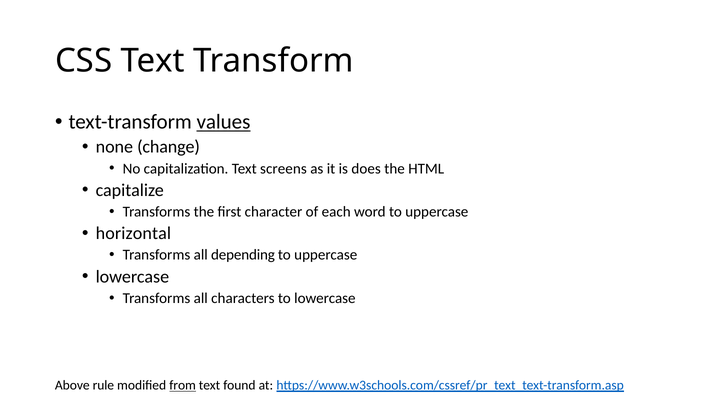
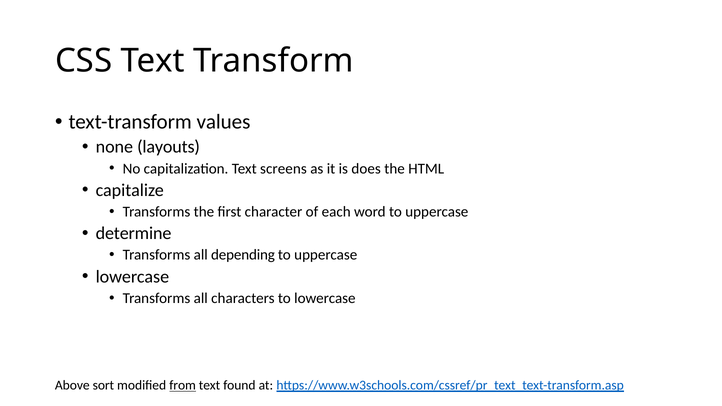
values underline: present -> none
change: change -> layouts
horizontal: horizontal -> determine
rule: rule -> sort
